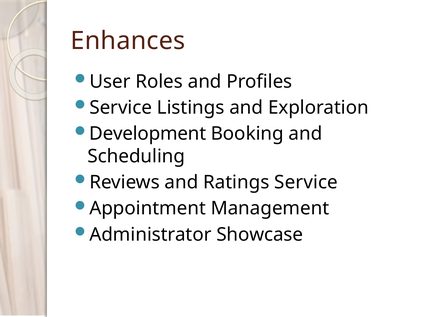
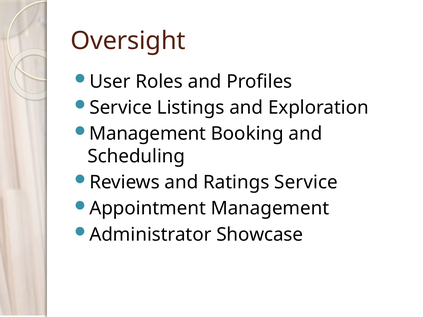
Enhances: Enhances -> Oversight
Development at (148, 134): Development -> Management
